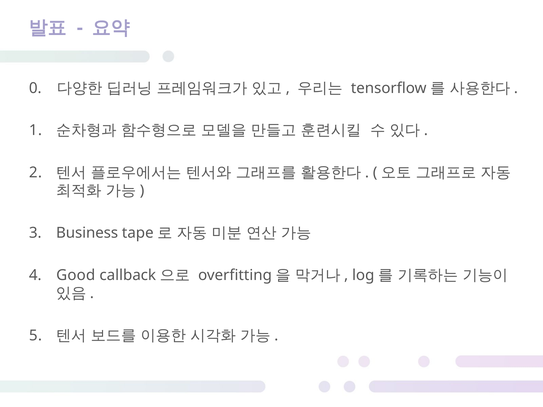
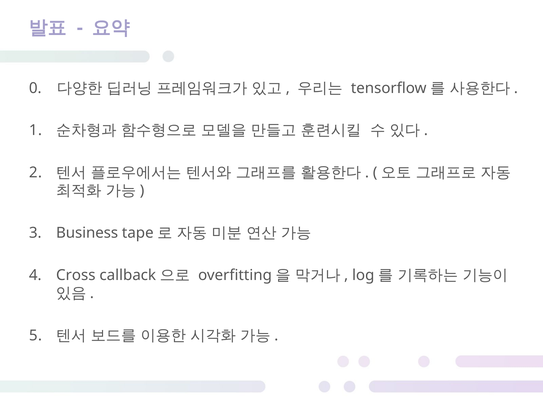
Good: Good -> Cross
